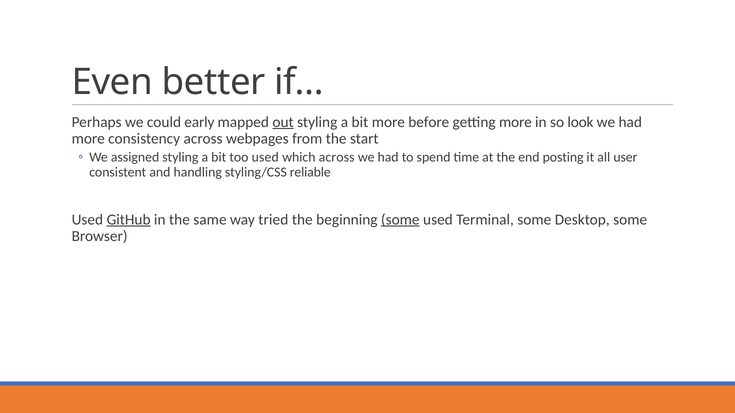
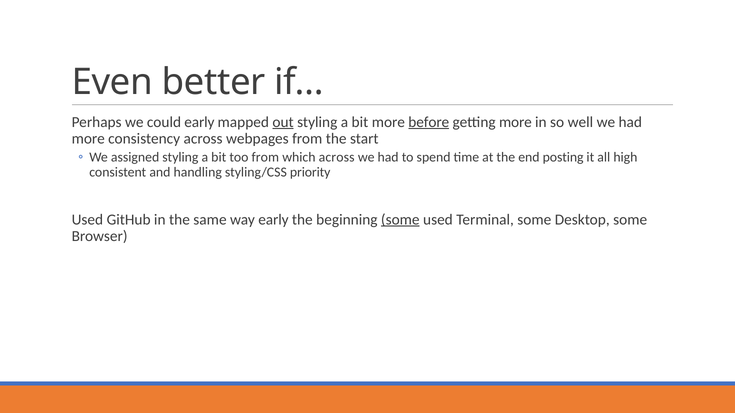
before underline: none -> present
look: look -> well
too used: used -> from
user: user -> high
reliable: reliable -> priority
GitHub underline: present -> none
way tried: tried -> early
